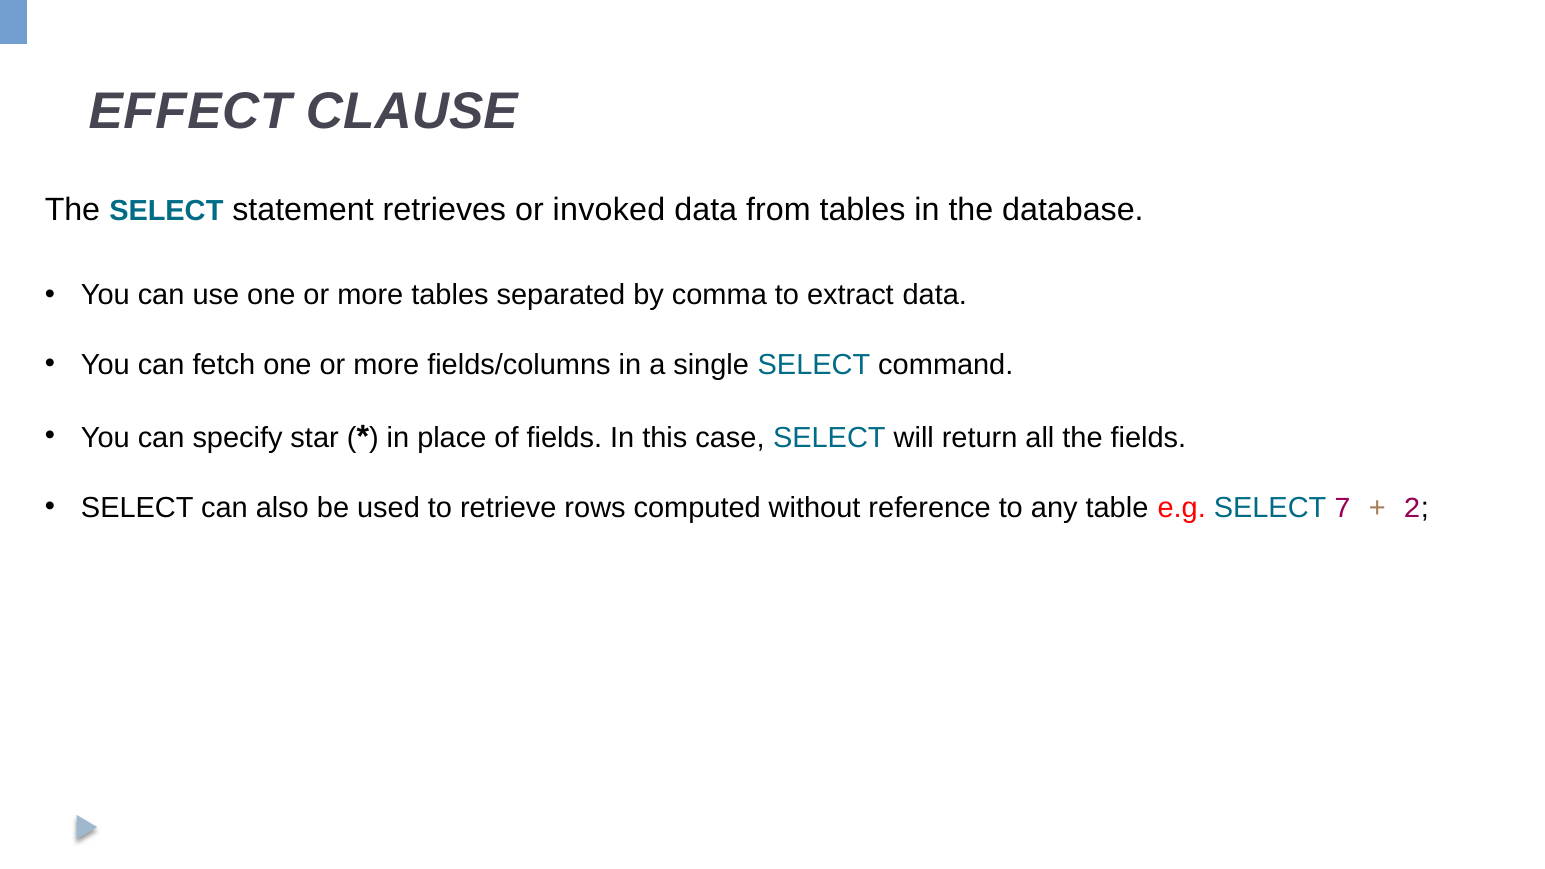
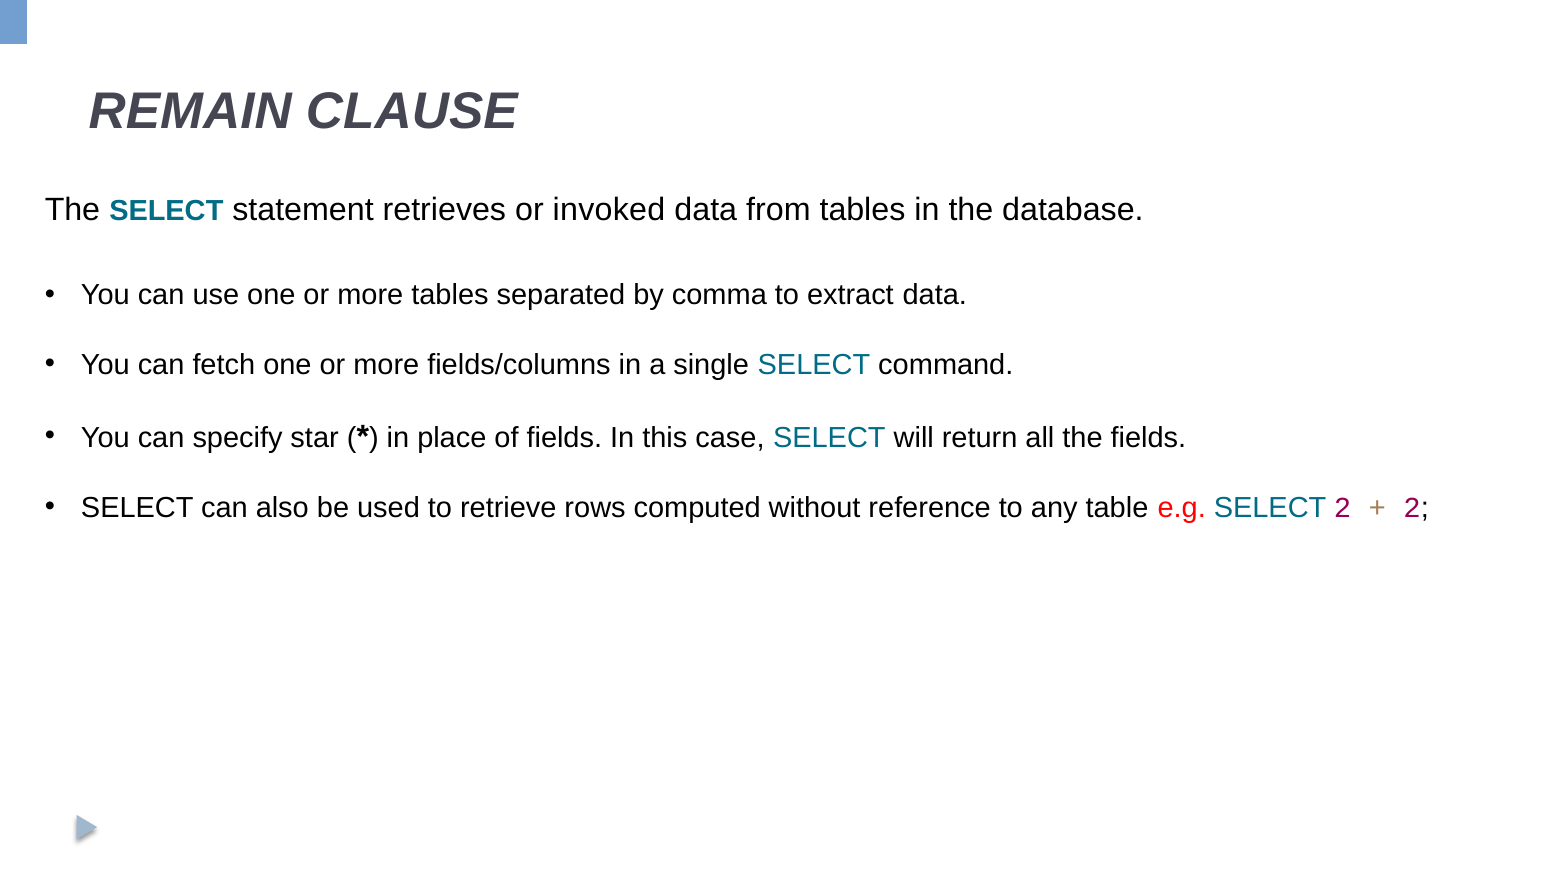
EFFECT: EFFECT -> REMAIN
SELECT 7: 7 -> 2
